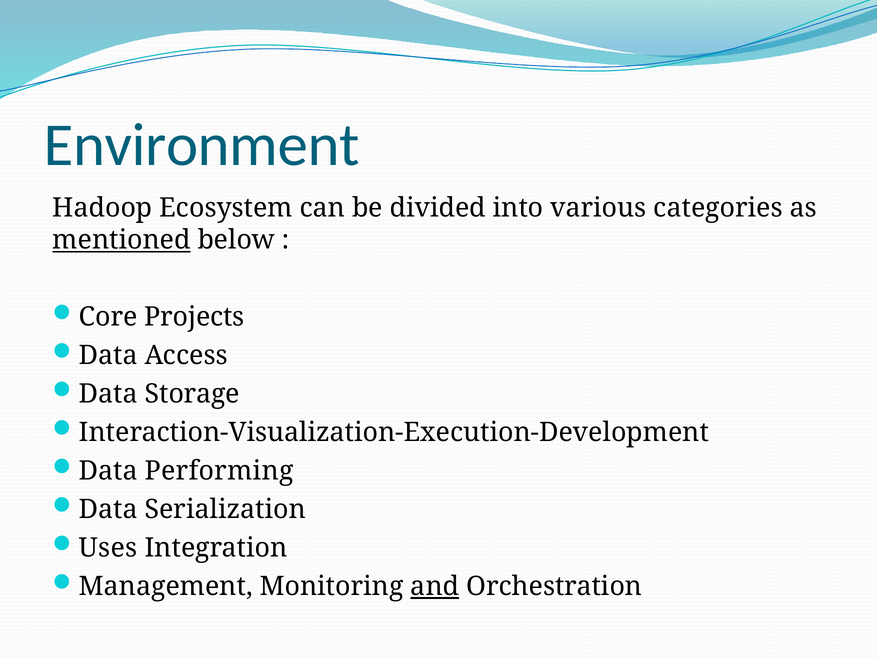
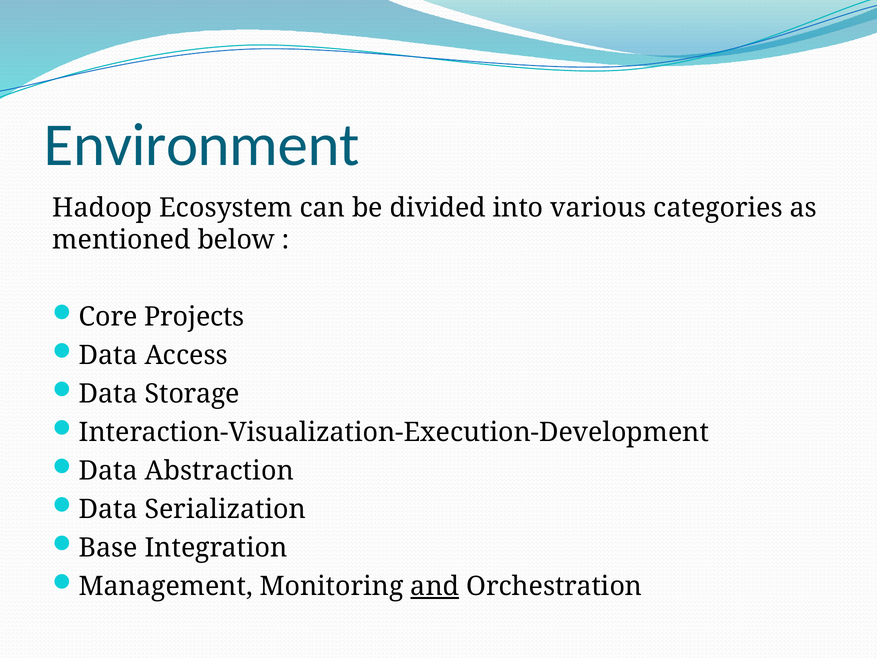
mentioned underline: present -> none
Performing: Performing -> Abstraction
Uses: Uses -> Base
